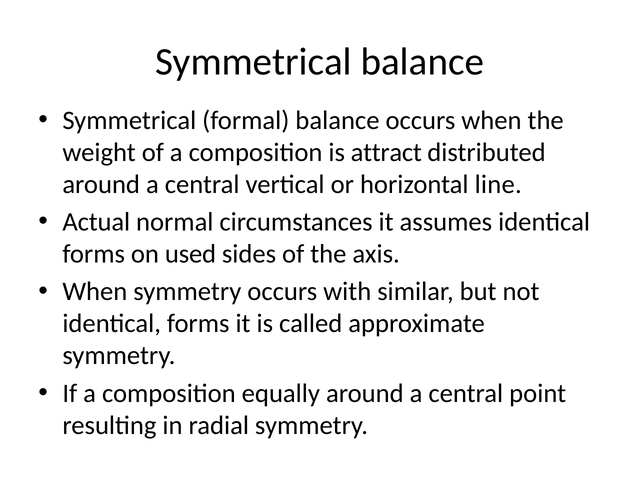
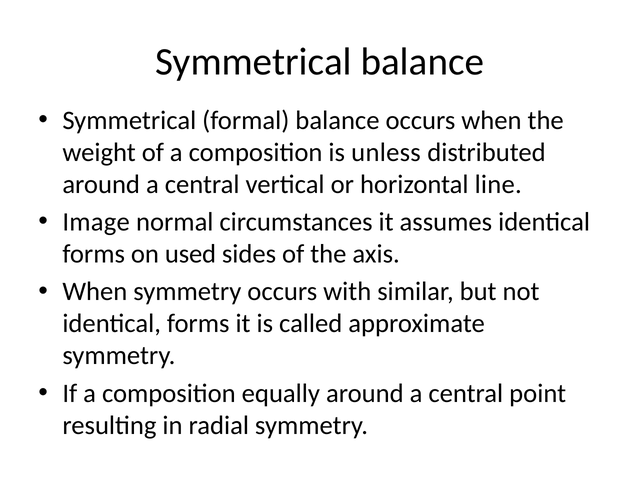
attract: attract -> unless
Actual: Actual -> Image
